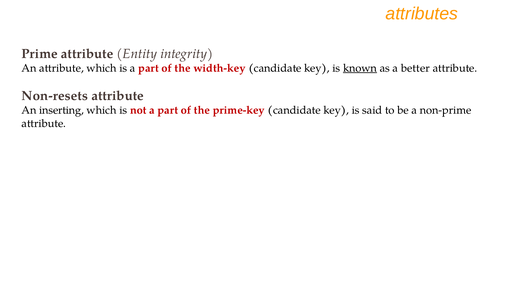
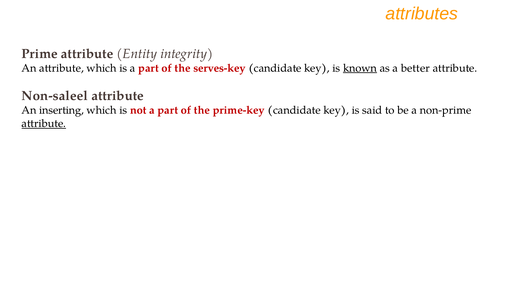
width-key: width-key -> serves-key
Non-resets: Non-resets -> Non-saleel
attribute at (44, 124) underline: none -> present
